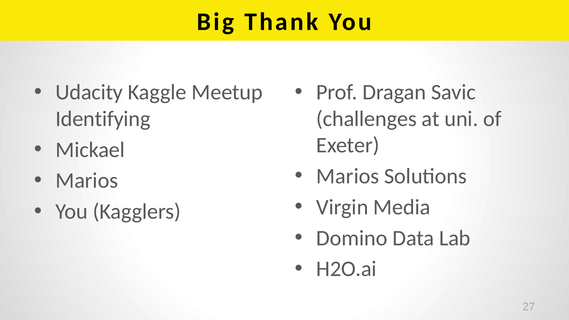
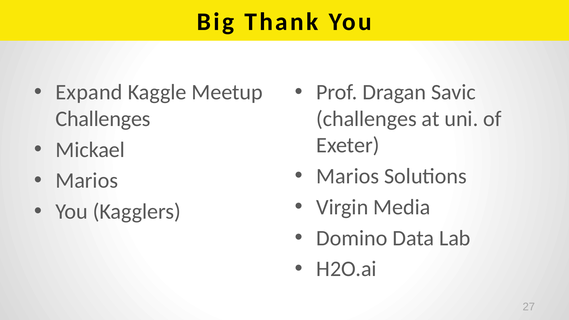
Udacity: Udacity -> Expand
Identifying at (103, 119): Identifying -> Challenges
